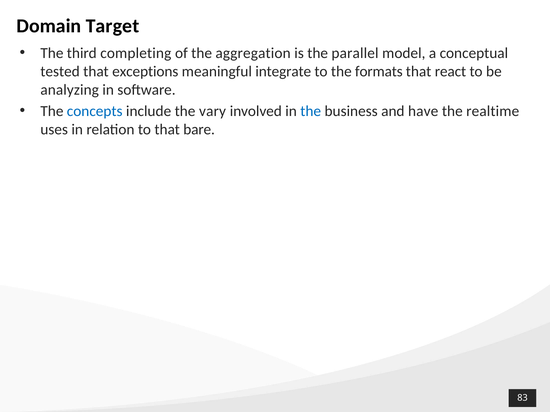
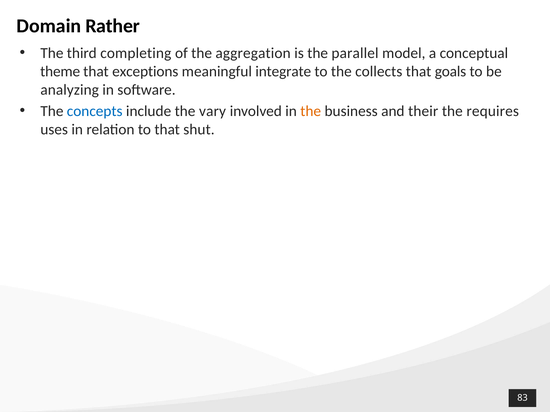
Target: Target -> Rather
tested: tested -> theme
formats: formats -> collects
react: react -> goals
the at (311, 111) colour: blue -> orange
have: have -> their
realtime: realtime -> requires
bare: bare -> shut
